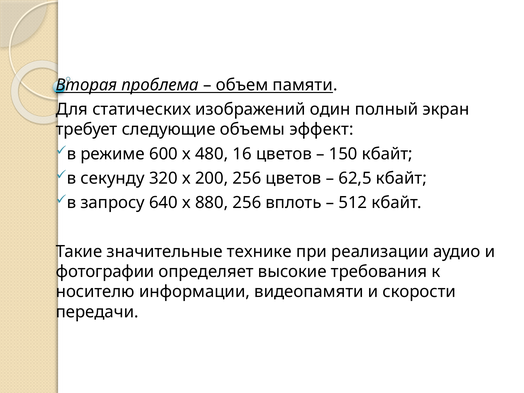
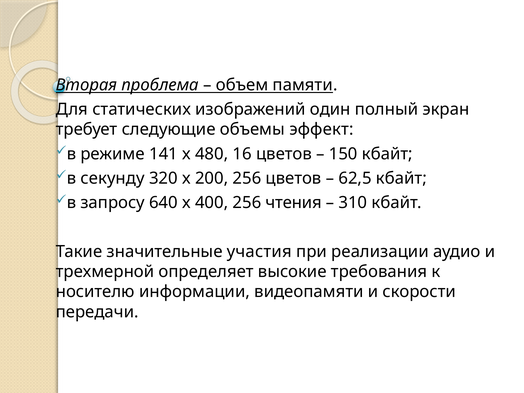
600: 600 -> 141
880: 880 -> 400
вплоть: вплоть -> чтения
512: 512 -> 310
технике: технике -> участия
фотографии: фотографии -> трехмерной
